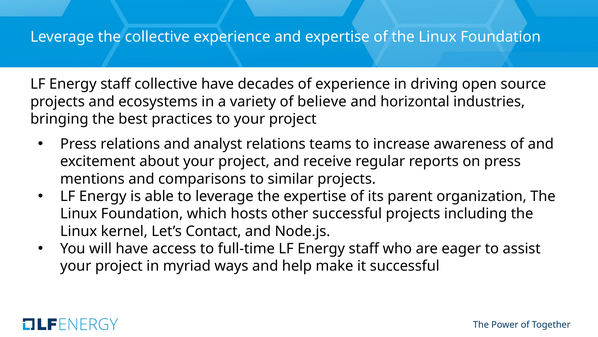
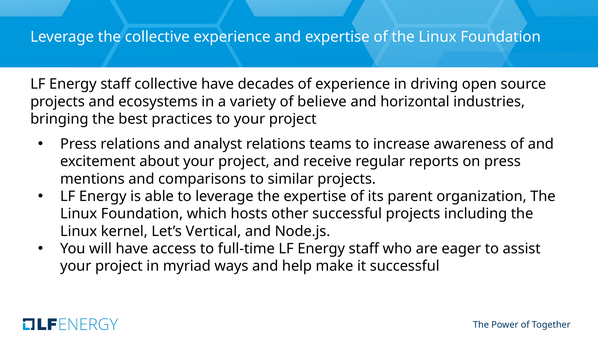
Contact: Contact -> Vertical
